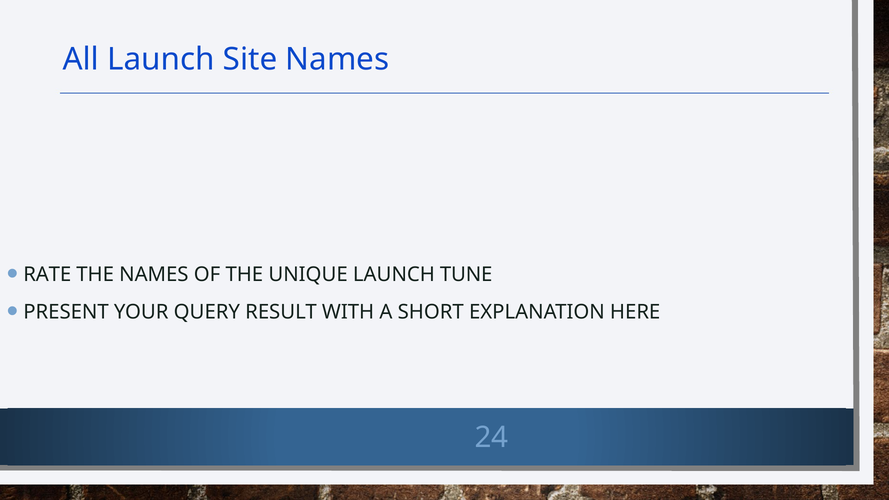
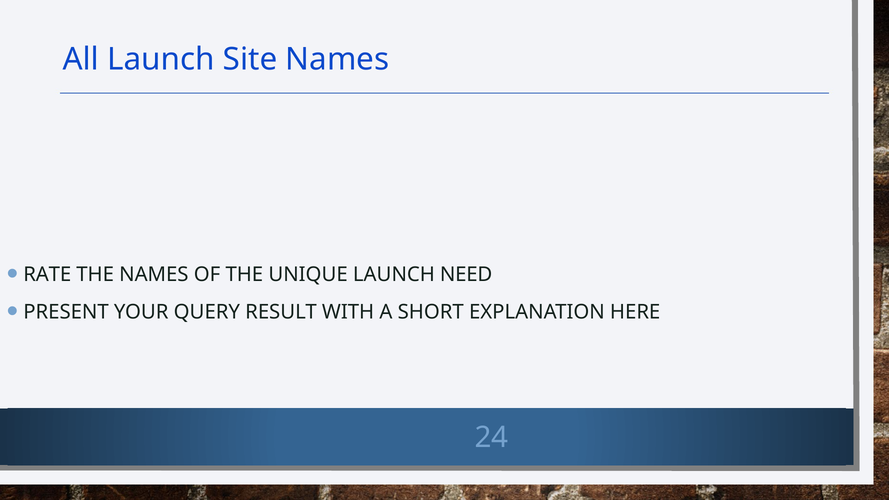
TUNE: TUNE -> NEED
